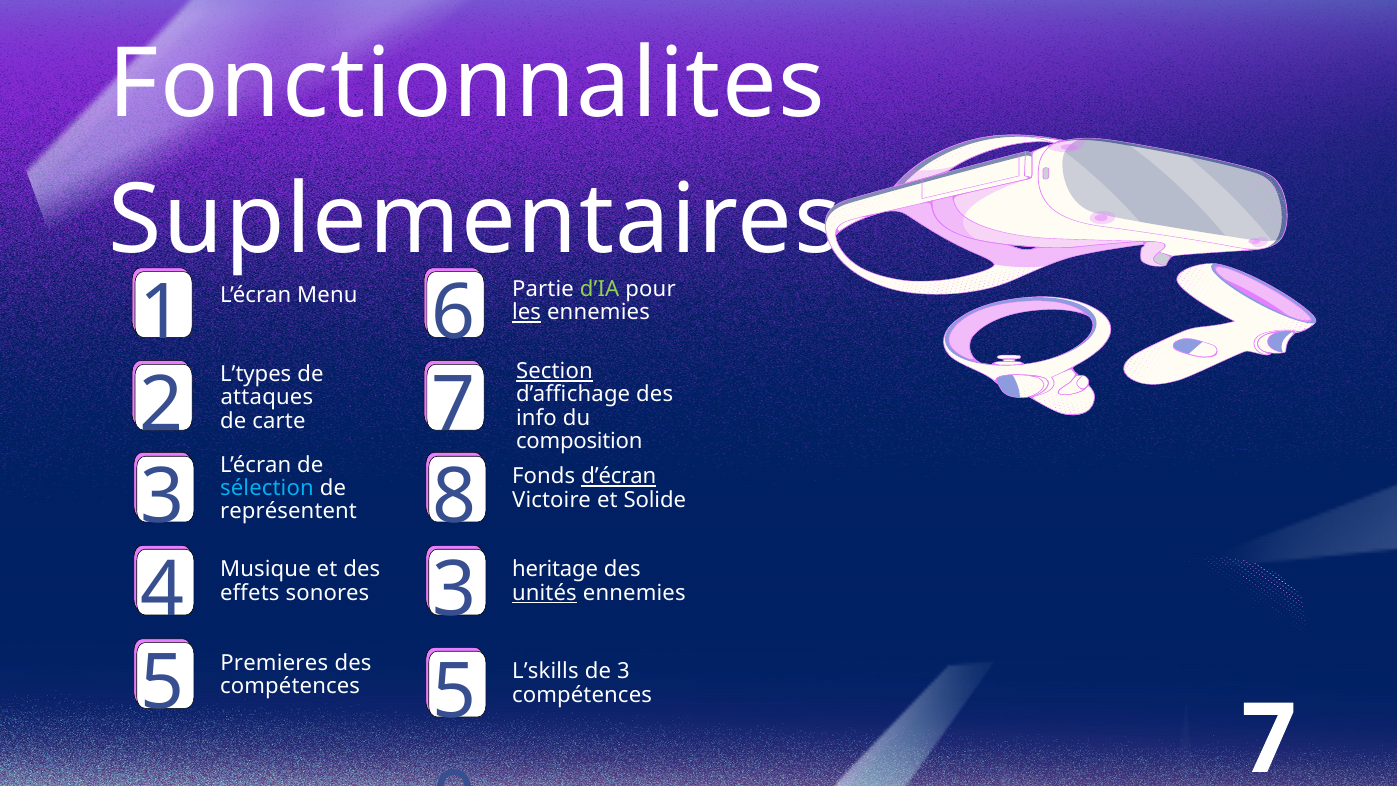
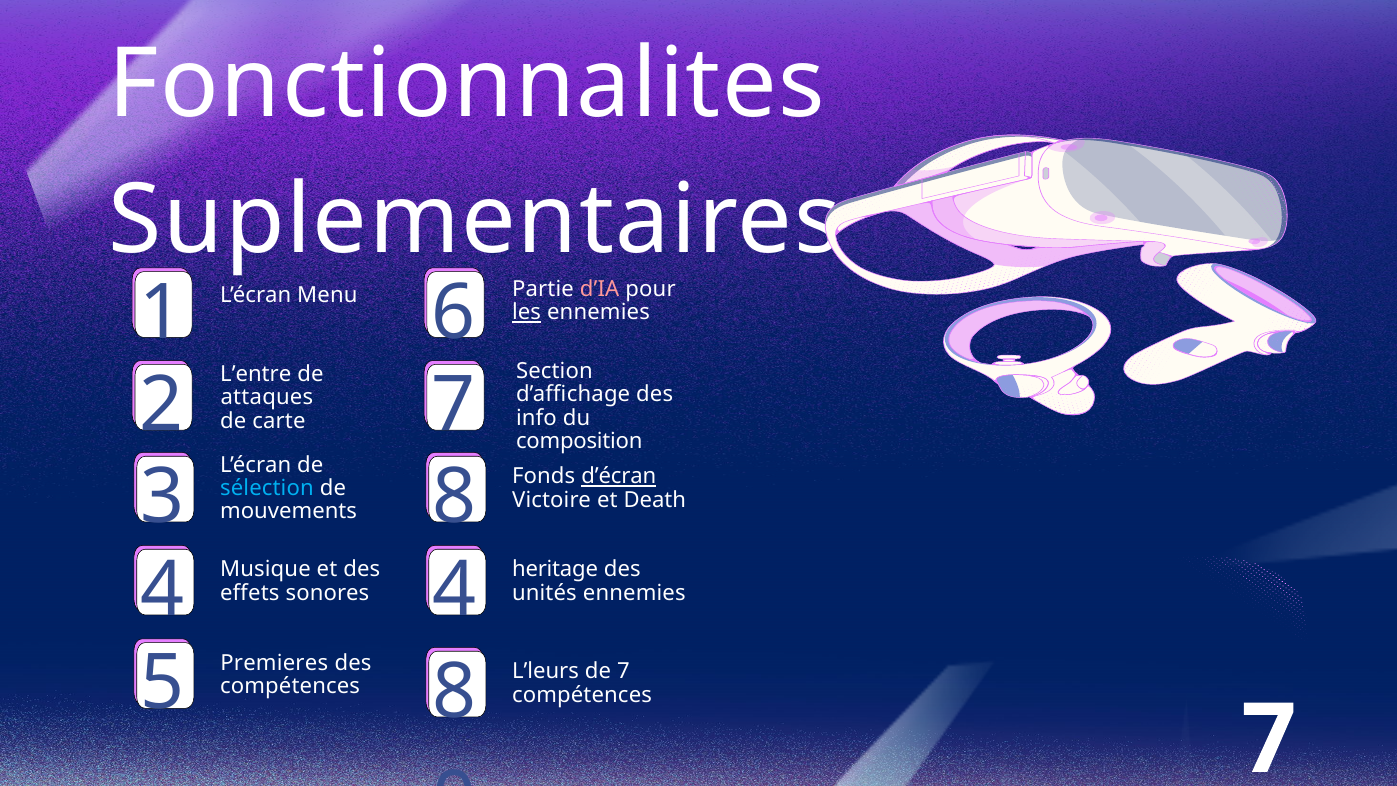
d’IA colour: light green -> pink
Section underline: present -> none
L’types: L’types -> L’entre
Solide: Solide -> Death
représentent: représentent -> mouvements
3 at (455, 590): 3 -> 4
unités underline: present -> none
5 5: 5 -> 8
L’skills: L’skills -> L’leurs
de 3: 3 -> 7
